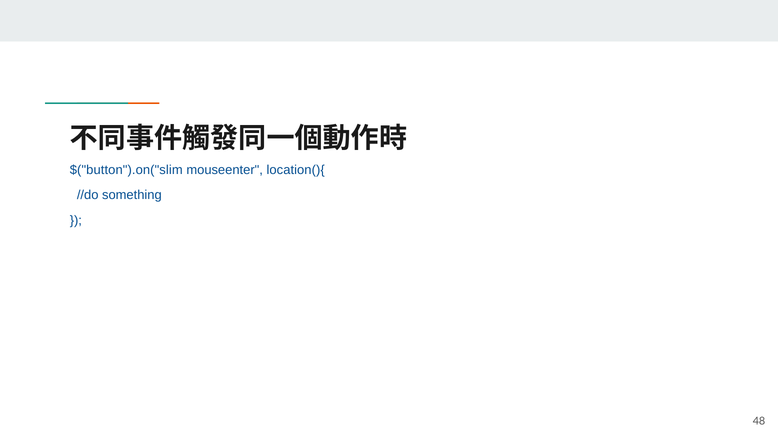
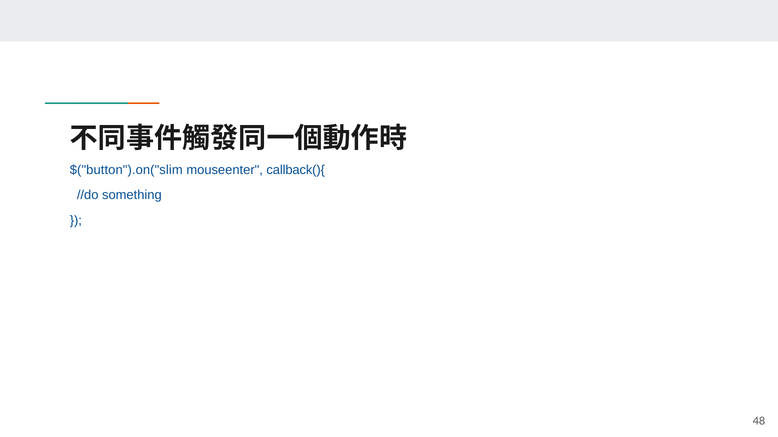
location(){: location(){ -> callback(){
